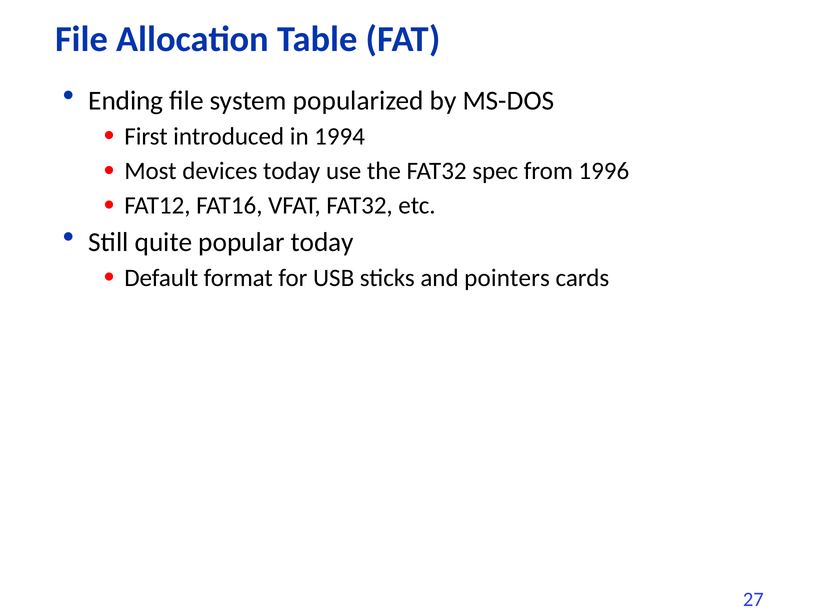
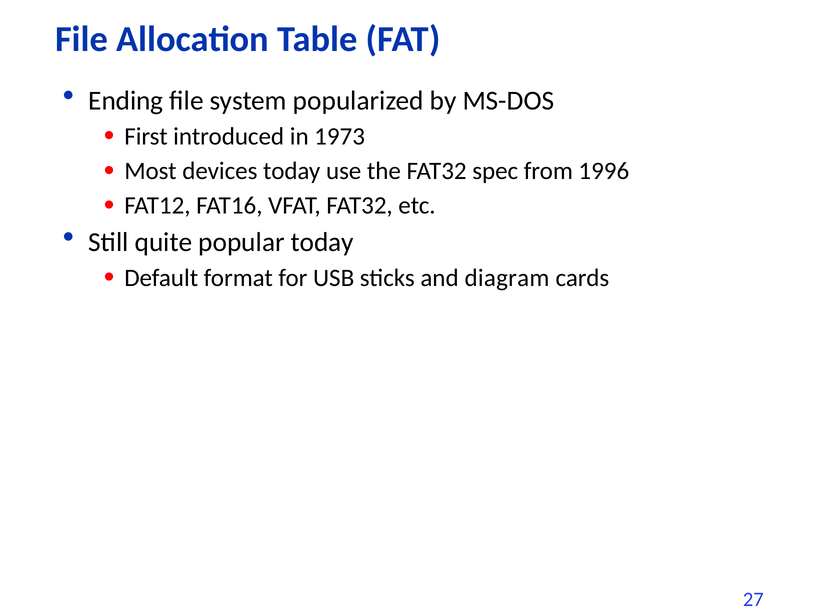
1994: 1994 -> 1973
pointers: pointers -> diagram
